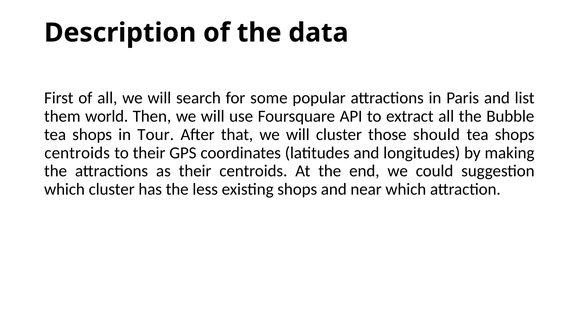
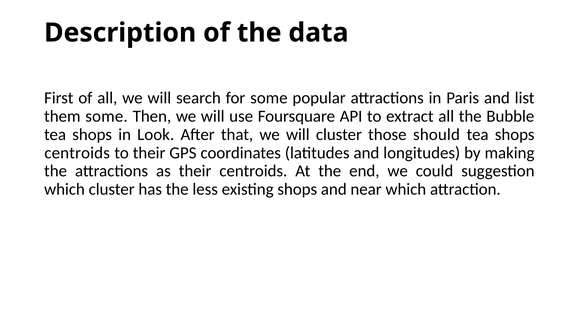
them world: world -> some
Tour: Tour -> Look
